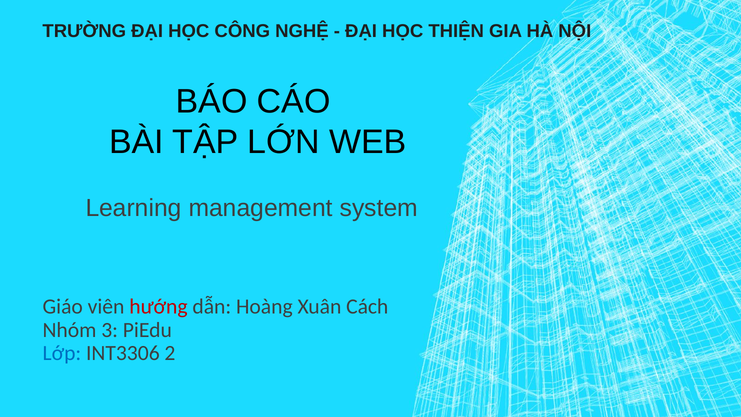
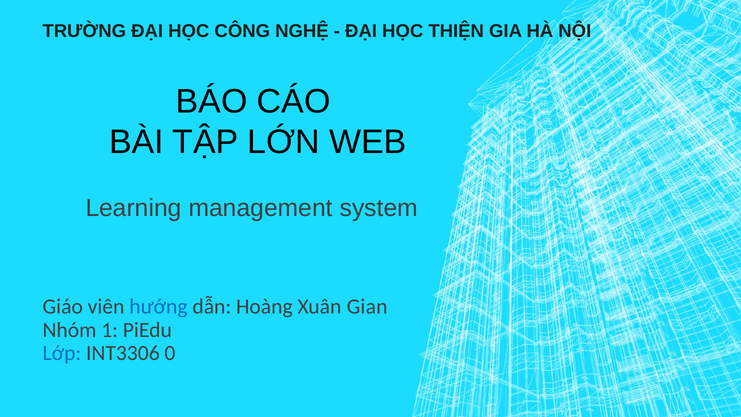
hướng colour: red -> blue
Cách: Cách -> Gian
3: 3 -> 1
2: 2 -> 0
